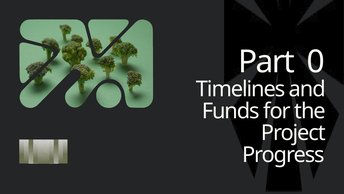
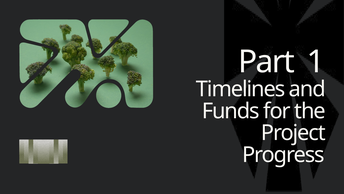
0: 0 -> 1
